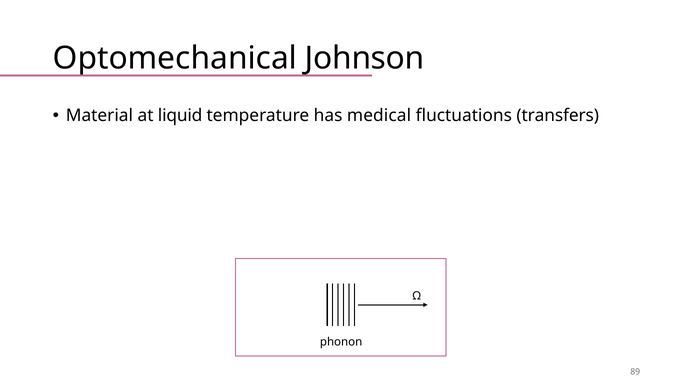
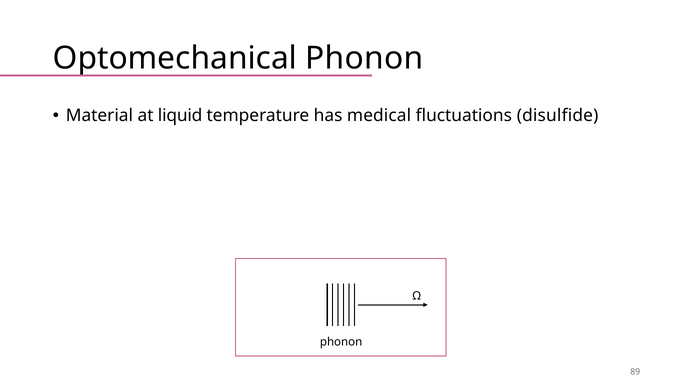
Johnson at (365, 58): Johnson -> Phonon
transfers: transfers -> disulfide
